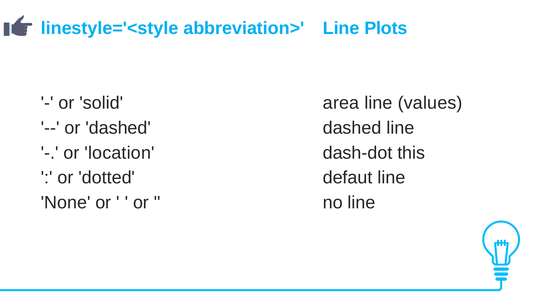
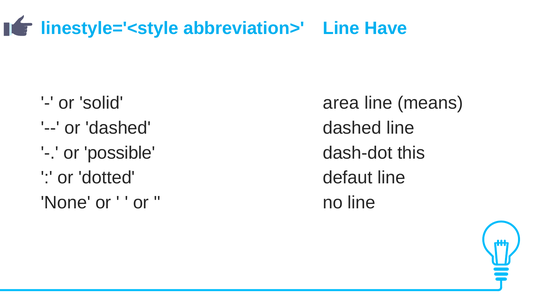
Plots: Plots -> Have
values: values -> means
location: location -> possible
